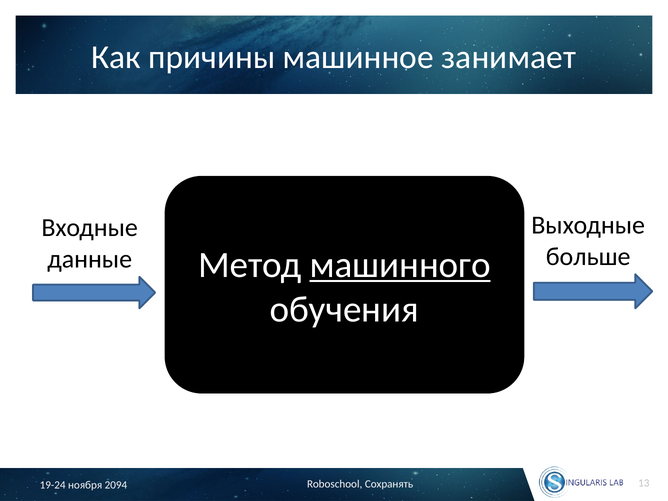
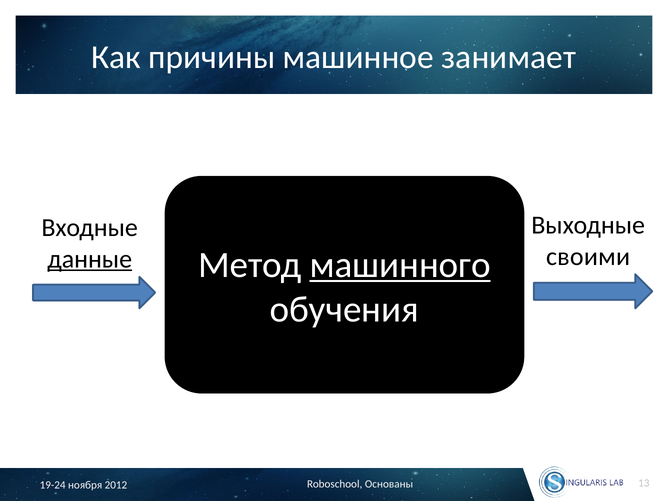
больше: больше -> своими
данные underline: none -> present
2094: 2094 -> 2012
Сохранять: Сохранять -> Основаны
